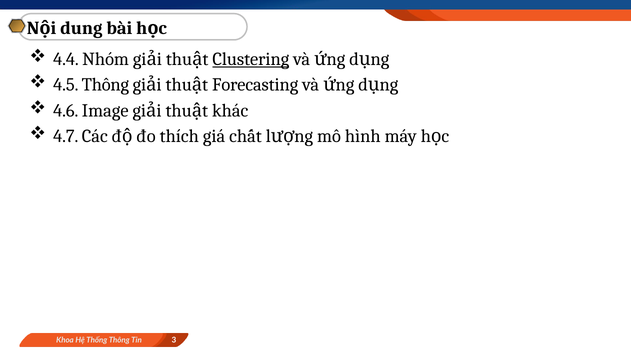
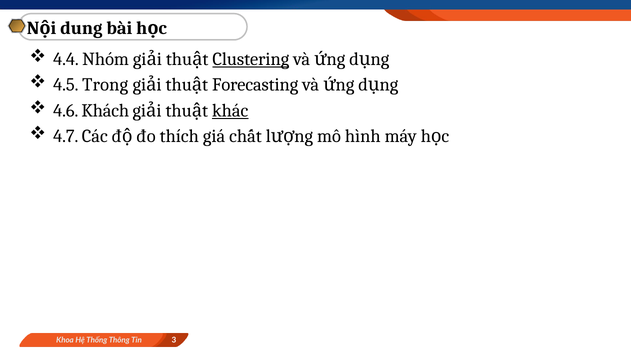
4.5 Thông: Thông -> Trong
Image: Image -> Khách
khác underline: none -> present
